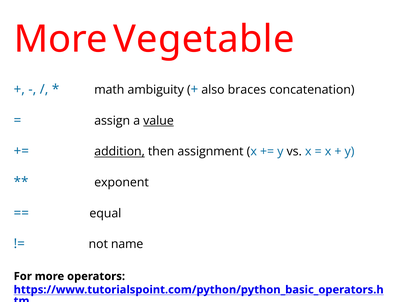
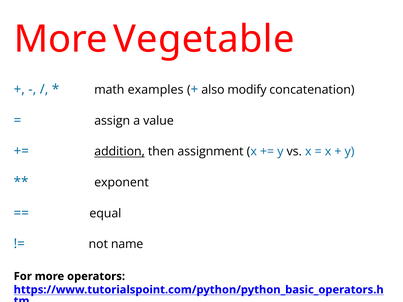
ambiguity: ambiguity -> examples
braces: braces -> modify
value underline: present -> none
